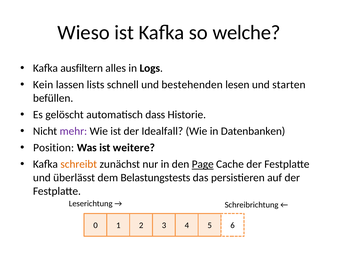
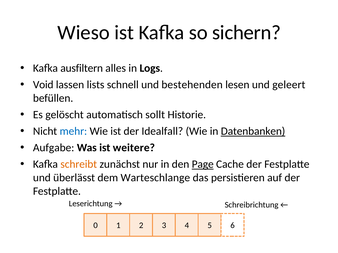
welche: welche -> sichern
Kein: Kein -> Void
starten: starten -> geleert
dass: dass -> sollt
mehr colour: purple -> blue
Datenbanken underline: none -> present
Position: Position -> Aufgabe
Belastungstests: Belastungstests -> Warteschlange
